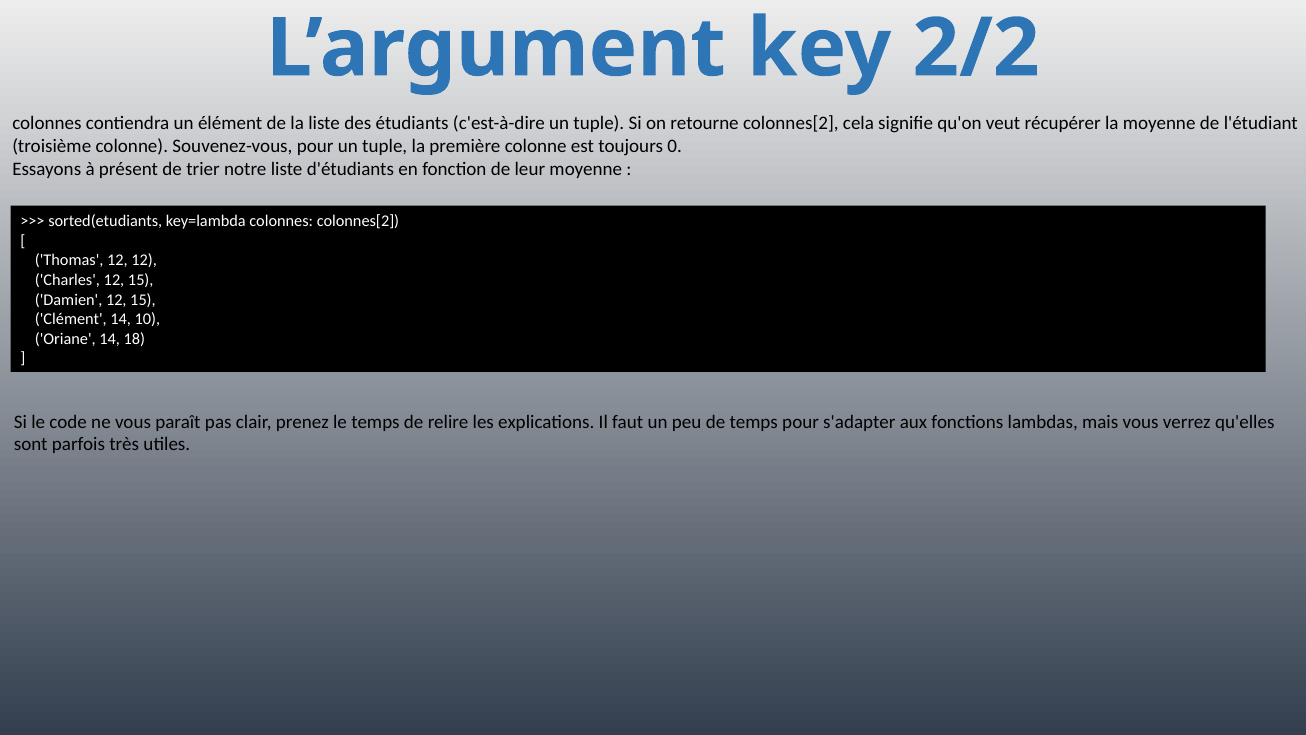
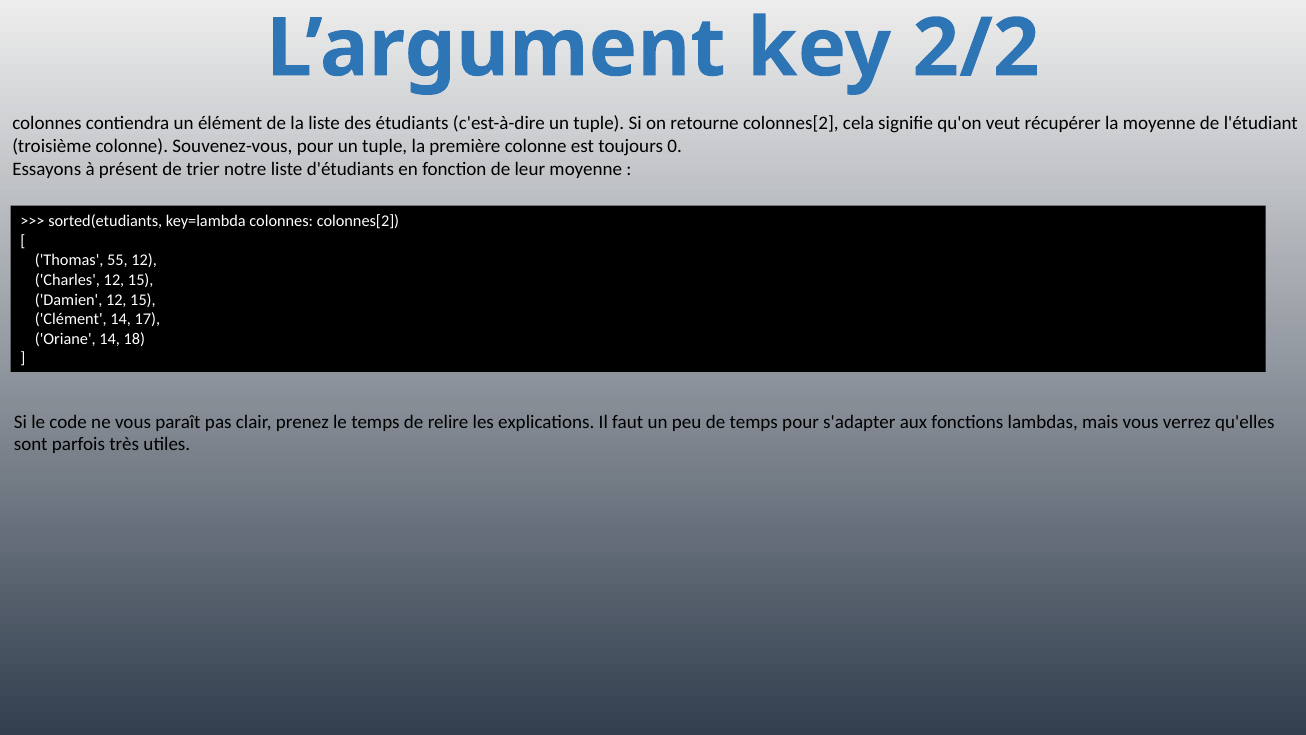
Thomas 12: 12 -> 55
10: 10 -> 17
